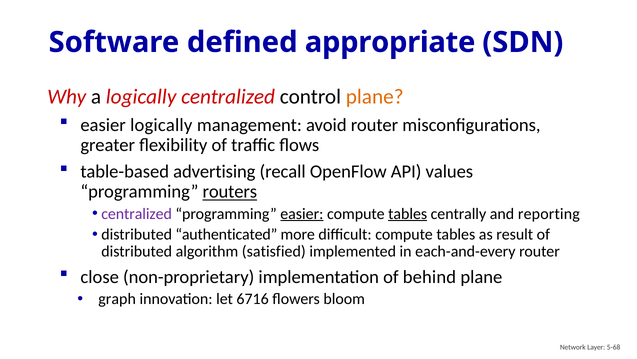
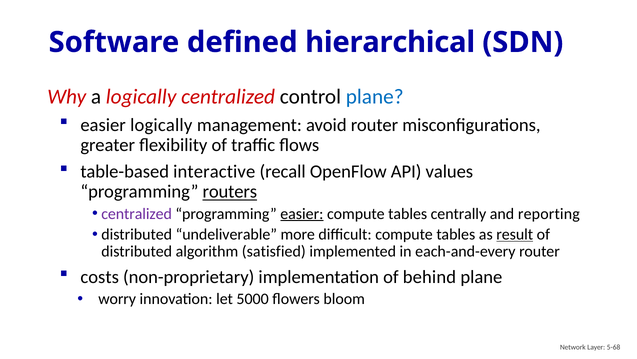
appropriate: appropriate -> hierarchical
plane at (375, 97) colour: orange -> blue
advertising: advertising -> interactive
tables at (408, 213) underline: present -> none
authenticated: authenticated -> undeliverable
result underline: none -> present
close: close -> costs
graph: graph -> worry
6716: 6716 -> 5000
